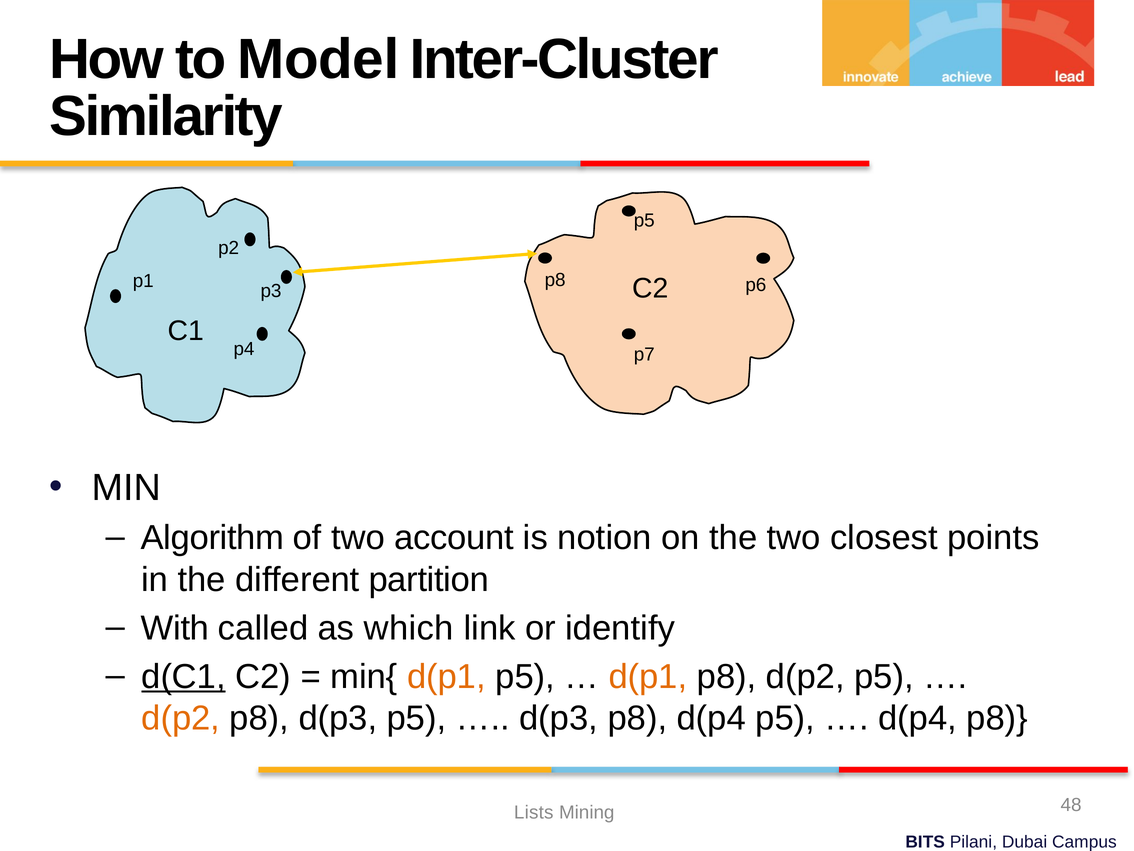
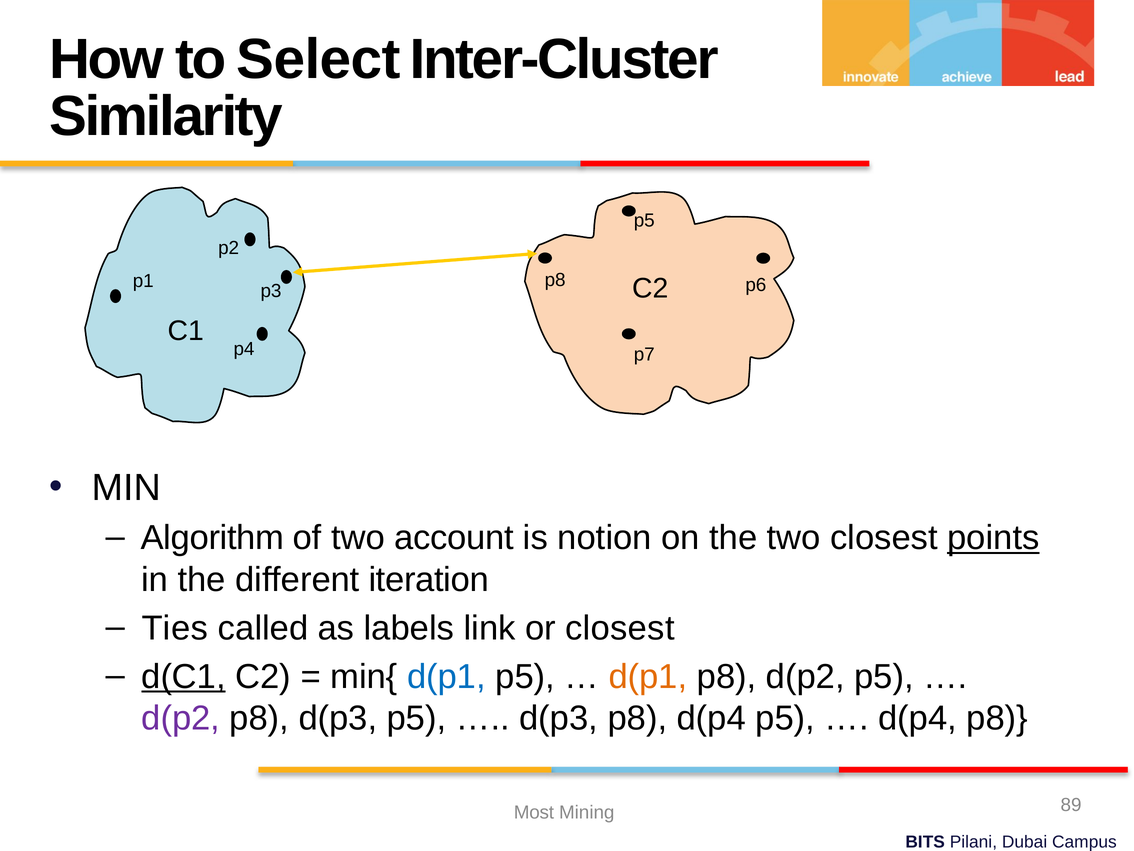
Model: Model -> Select
points underline: none -> present
partition: partition -> iteration
With: With -> Ties
which: which -> labels
or identify: identify -> closest
d(p1 at (446, 676) colour: orange -> blue
d(p2 at (181, 718) colour: orange -> purple
Lists: Lists -> Most
48: 48 -> 89
